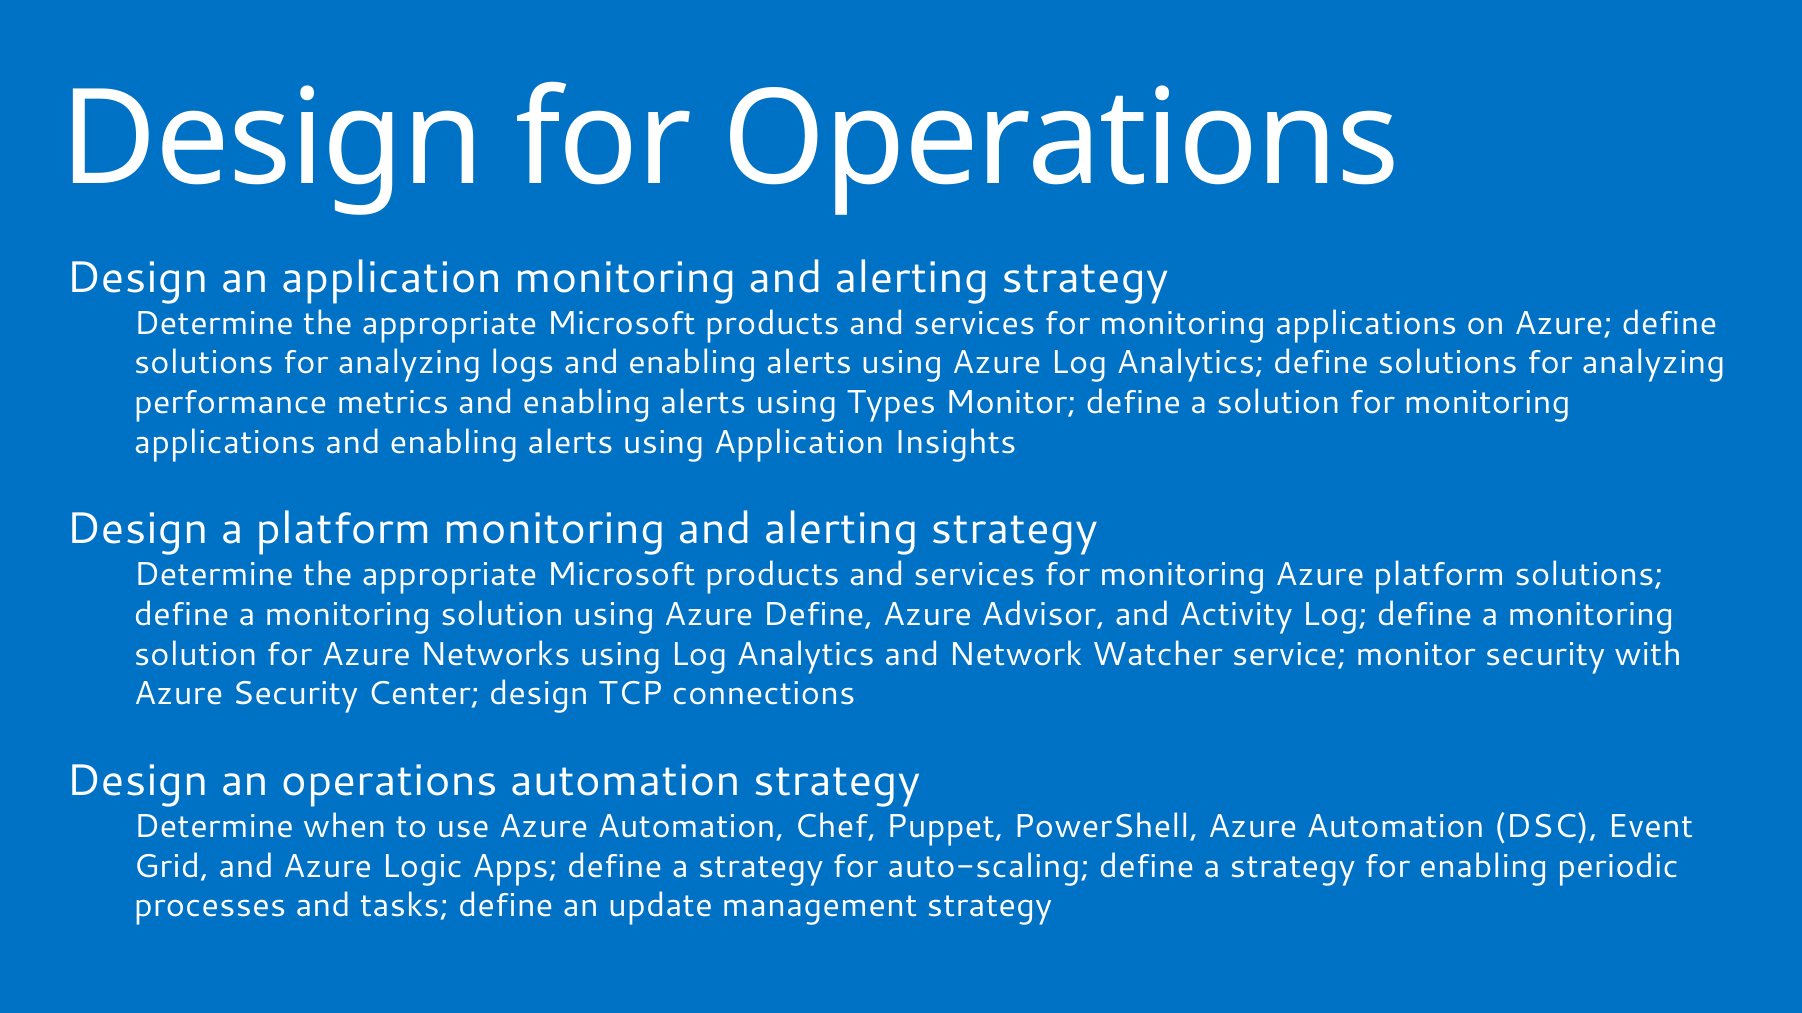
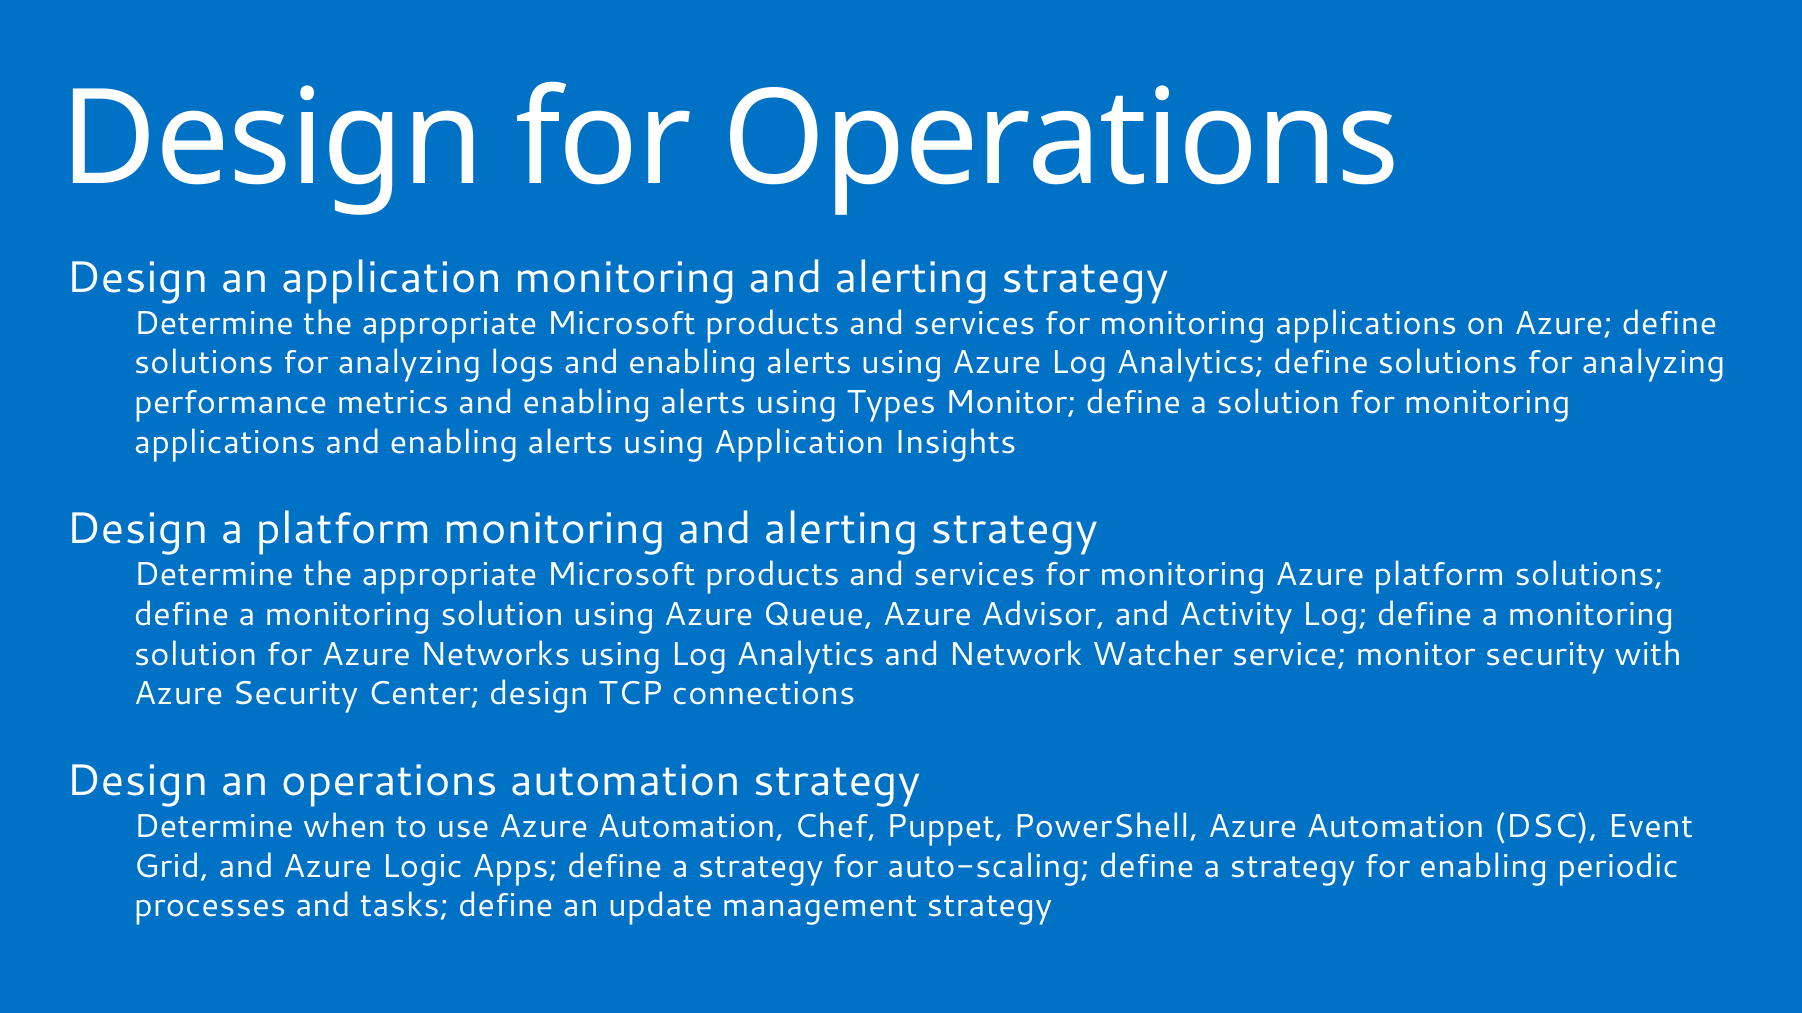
using Azure Define: Define -> Queue
